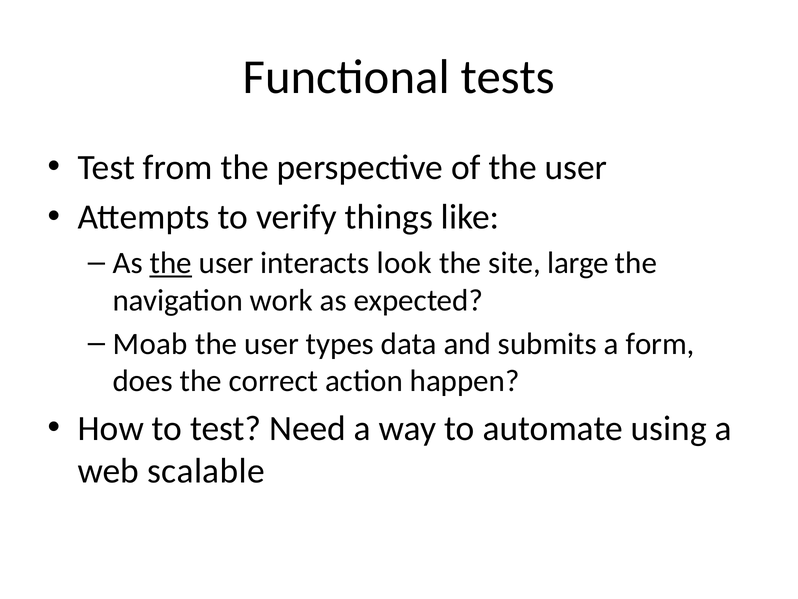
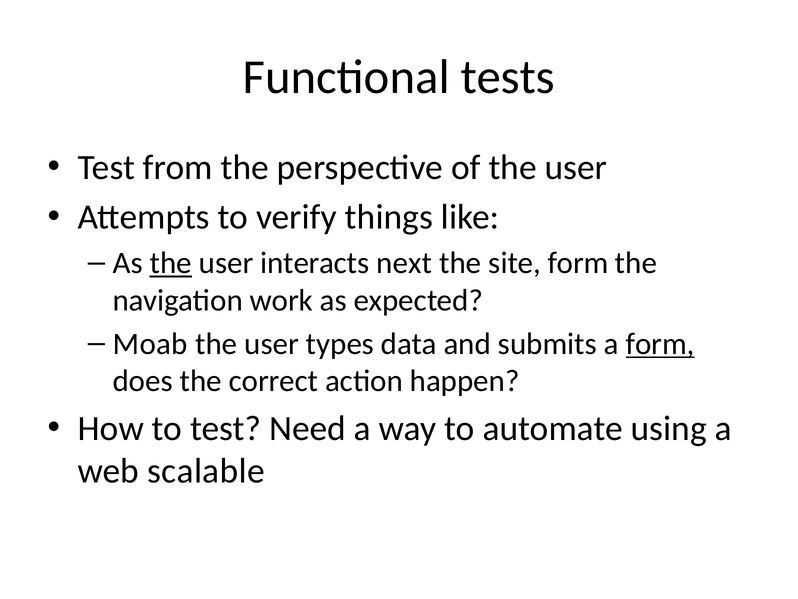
look: look -> next
site large: large -> form
form at (660, 344) underline: none -> present
